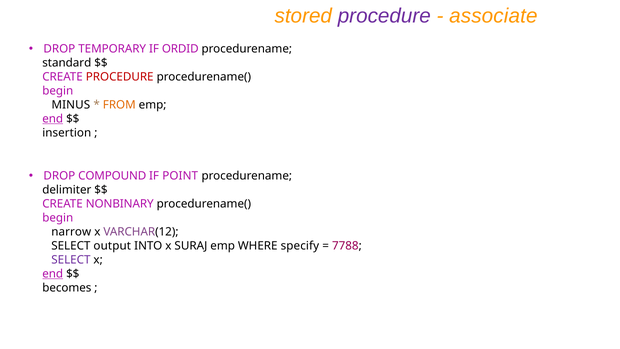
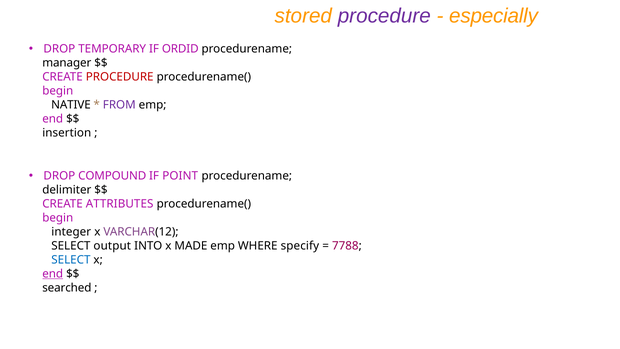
associate: associate -> especially
standard: standard -> manager
MINUS: MINUS -> NATIVE
FROM colour: orange -> purple
end at (53, 119) underline: present -> none
NONBINARY: NONBINARY -> ATTRIBUTES
narrow: narrow -> integer
SURAJ: SURAJ -> MADE
SELECT at (71, 260) colour: purple -> blue
becomes: becomes -> searched
